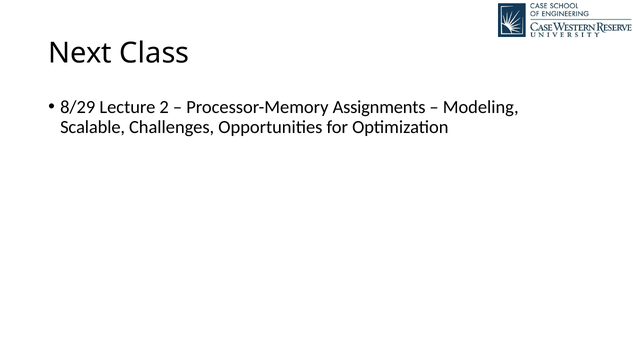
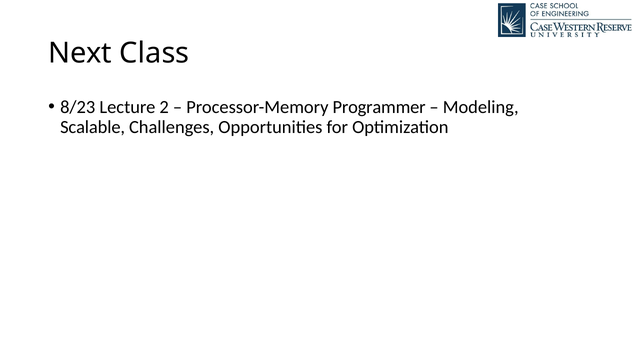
8/29: 8/29 -> 8/23
Assignments: Assignments -> Programmer
